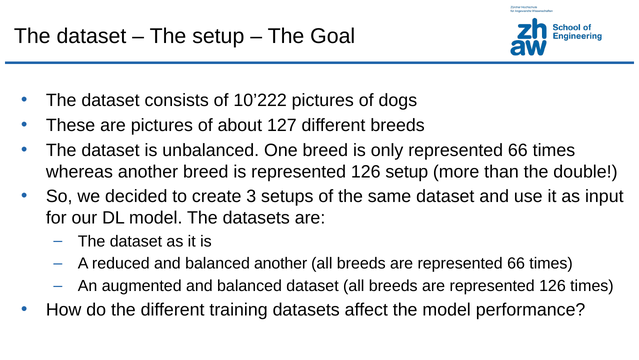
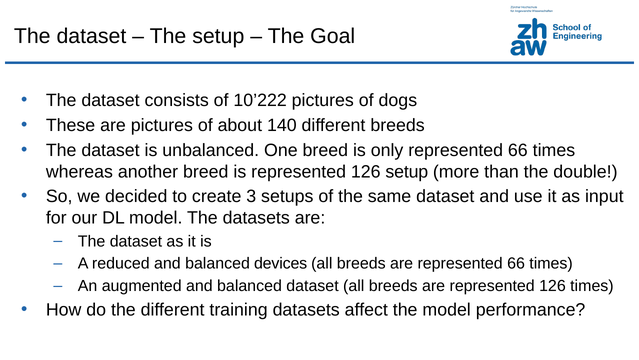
127: 127 -> 140
balanced another: another -> devices
